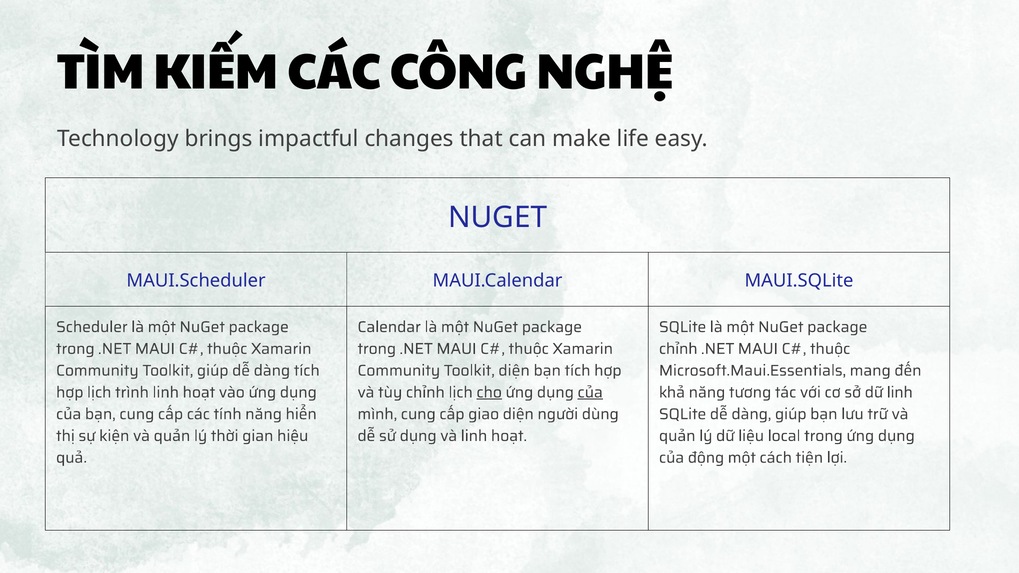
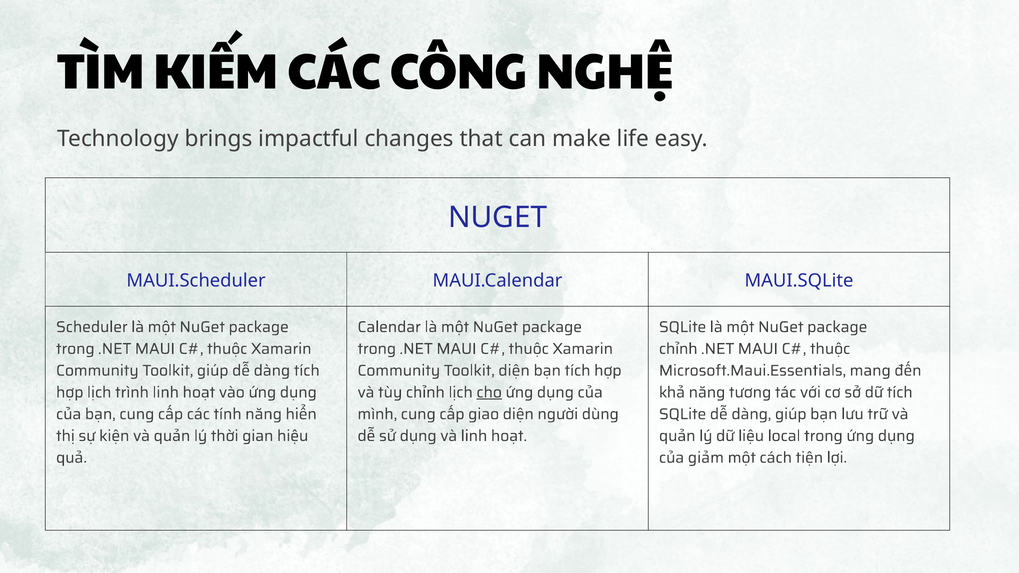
của at (590, 392) underline: present -> none
dữ linh: linh -> tích
động: động -> giảm
